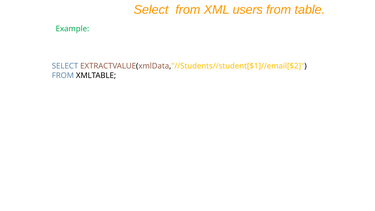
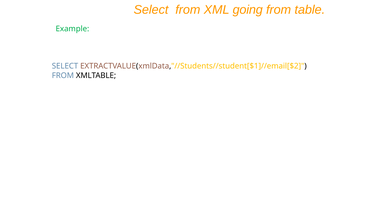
users: users -> going
